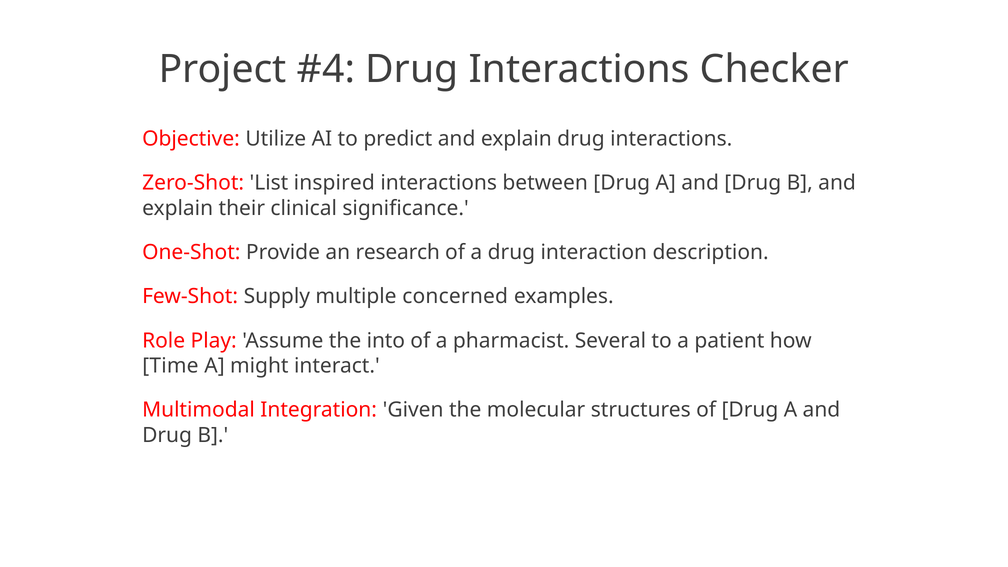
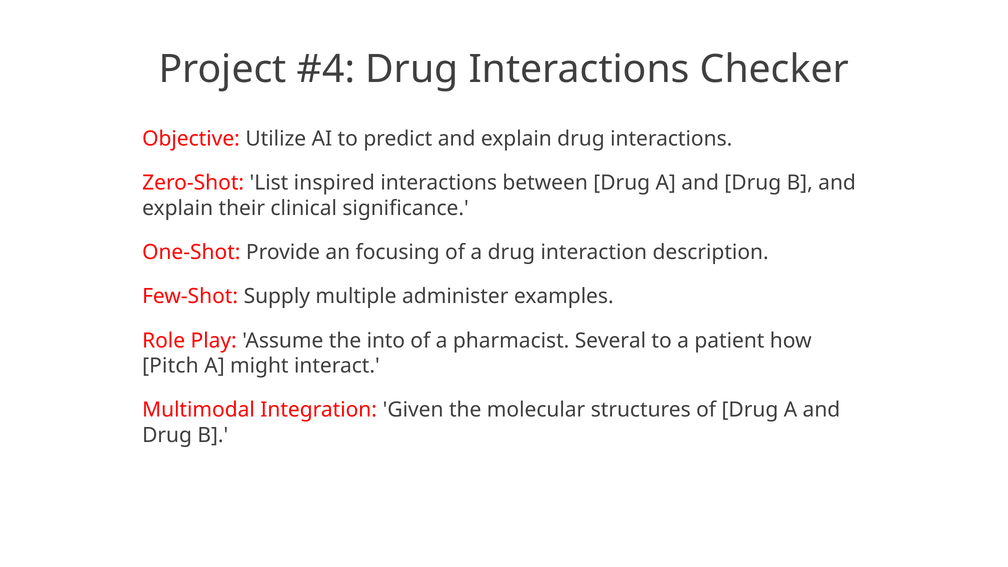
research: research -> focusing
concerned: concerned -> administer
Time: Time -> Pitch
